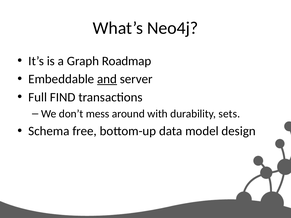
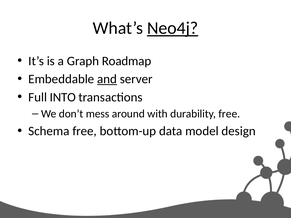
Neo4j underline: none -> present
FIND: FIND -> INTO
durability sets: sets -> free
